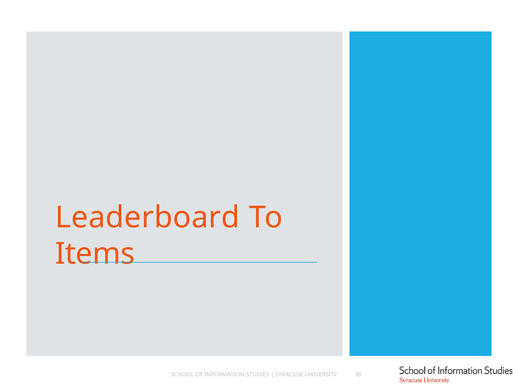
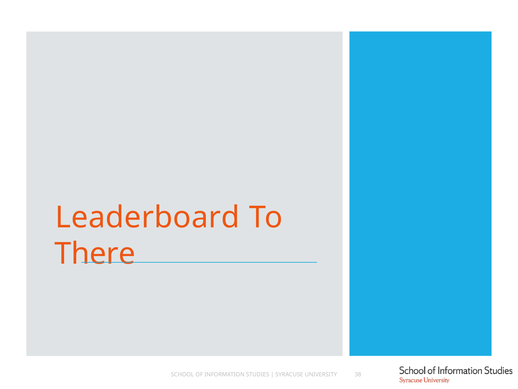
Items: Items -> There
